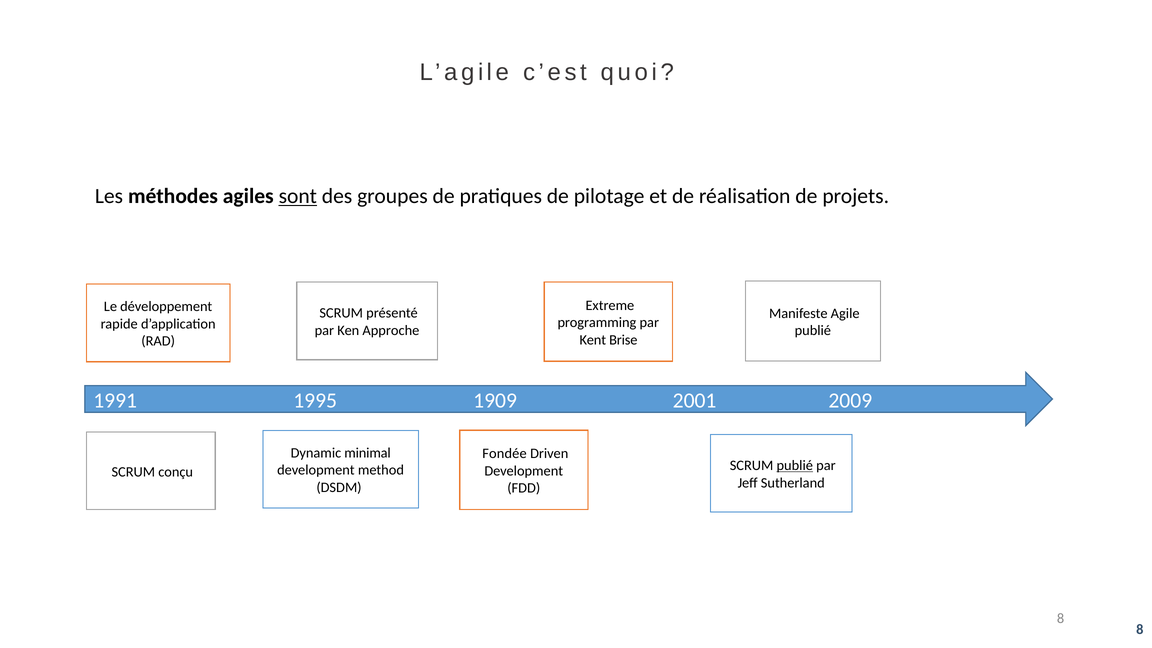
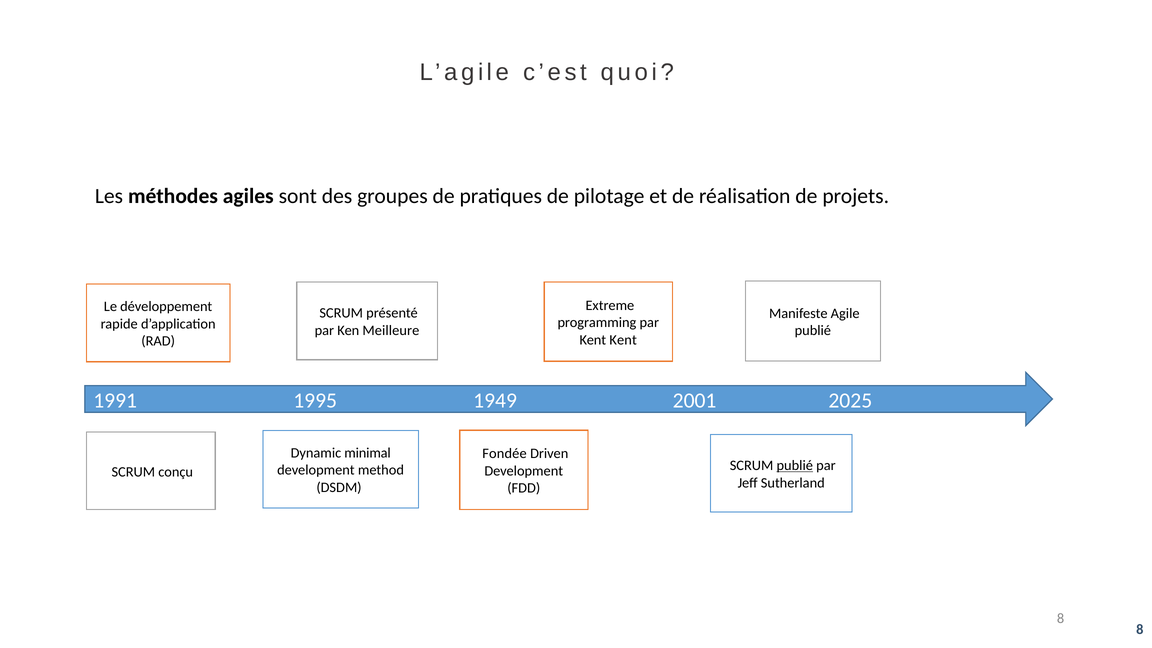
sont underline: present -> none
Approche: Approche -> Meilleure
Kent Brise: Brise -> Kent
1909: 1909 -> 1949
2009: 2009 -> 2025
